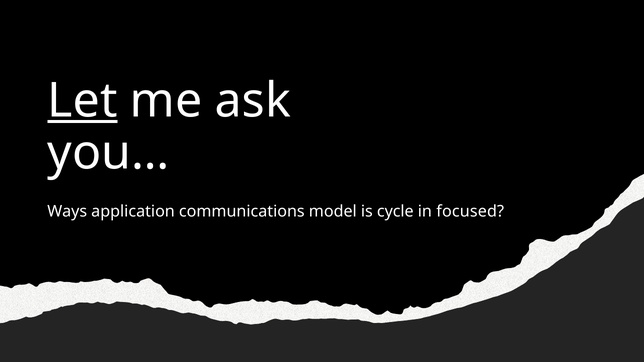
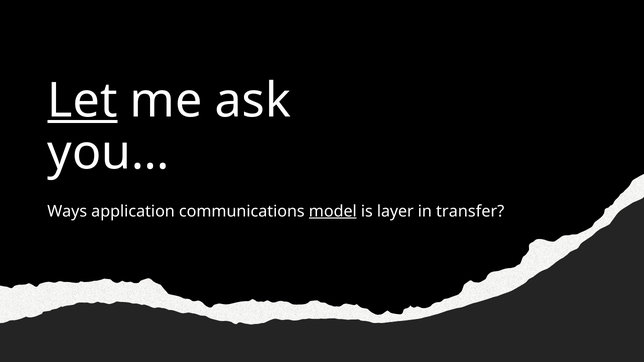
model underline: none -> present
cycle: cycle -> layer
focused: focused -> transfer
